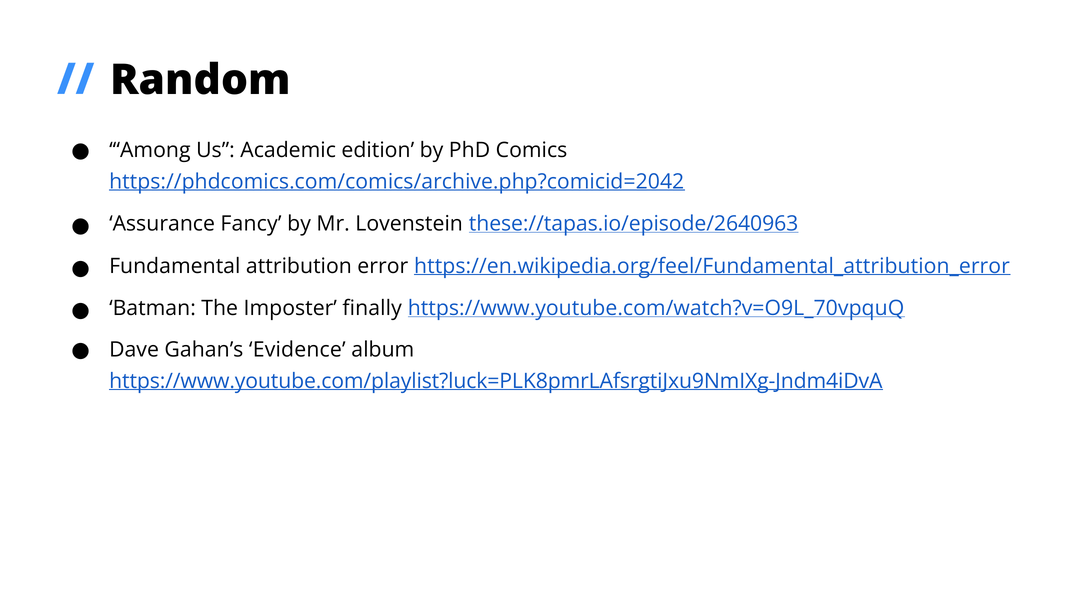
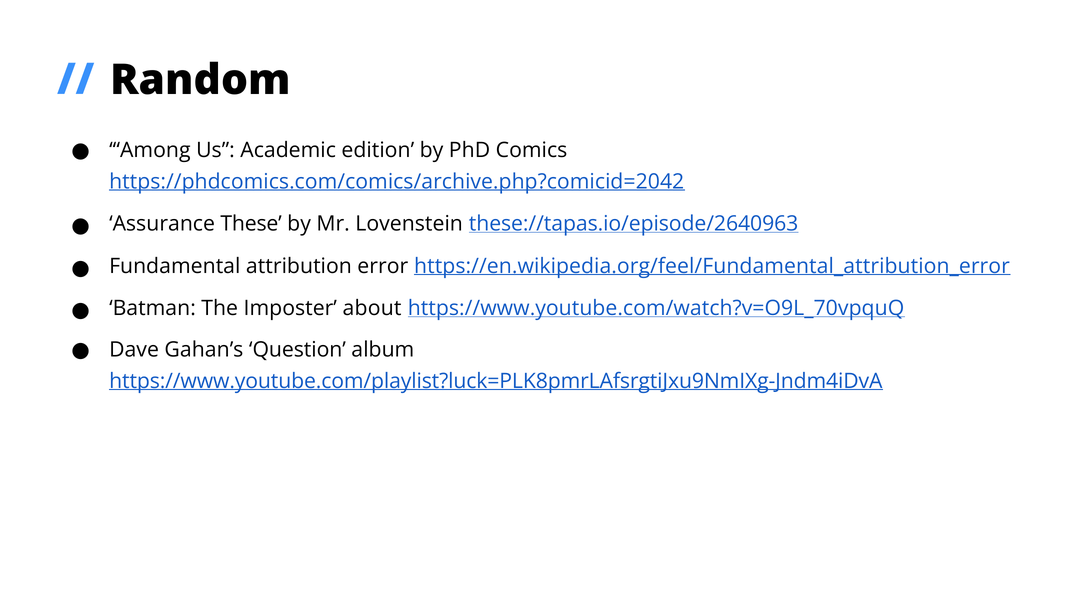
Fancy: Fancy -> These
finally: finally -> about
Evidence: Evidence -> Question
